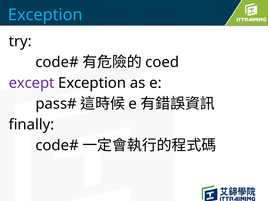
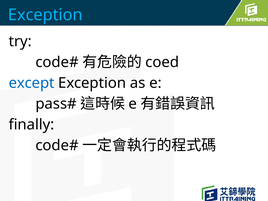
except colour: purple -> blue
